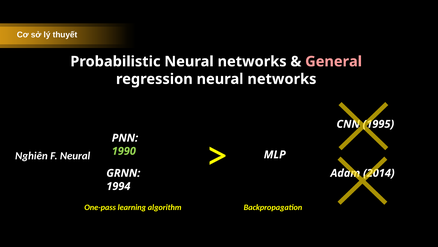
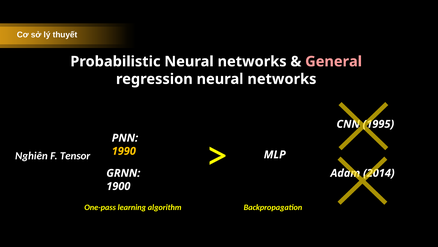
1990 colour: light green -> yellow
Neural: Neural -> Tensor
1994: 1994 -> 1900
